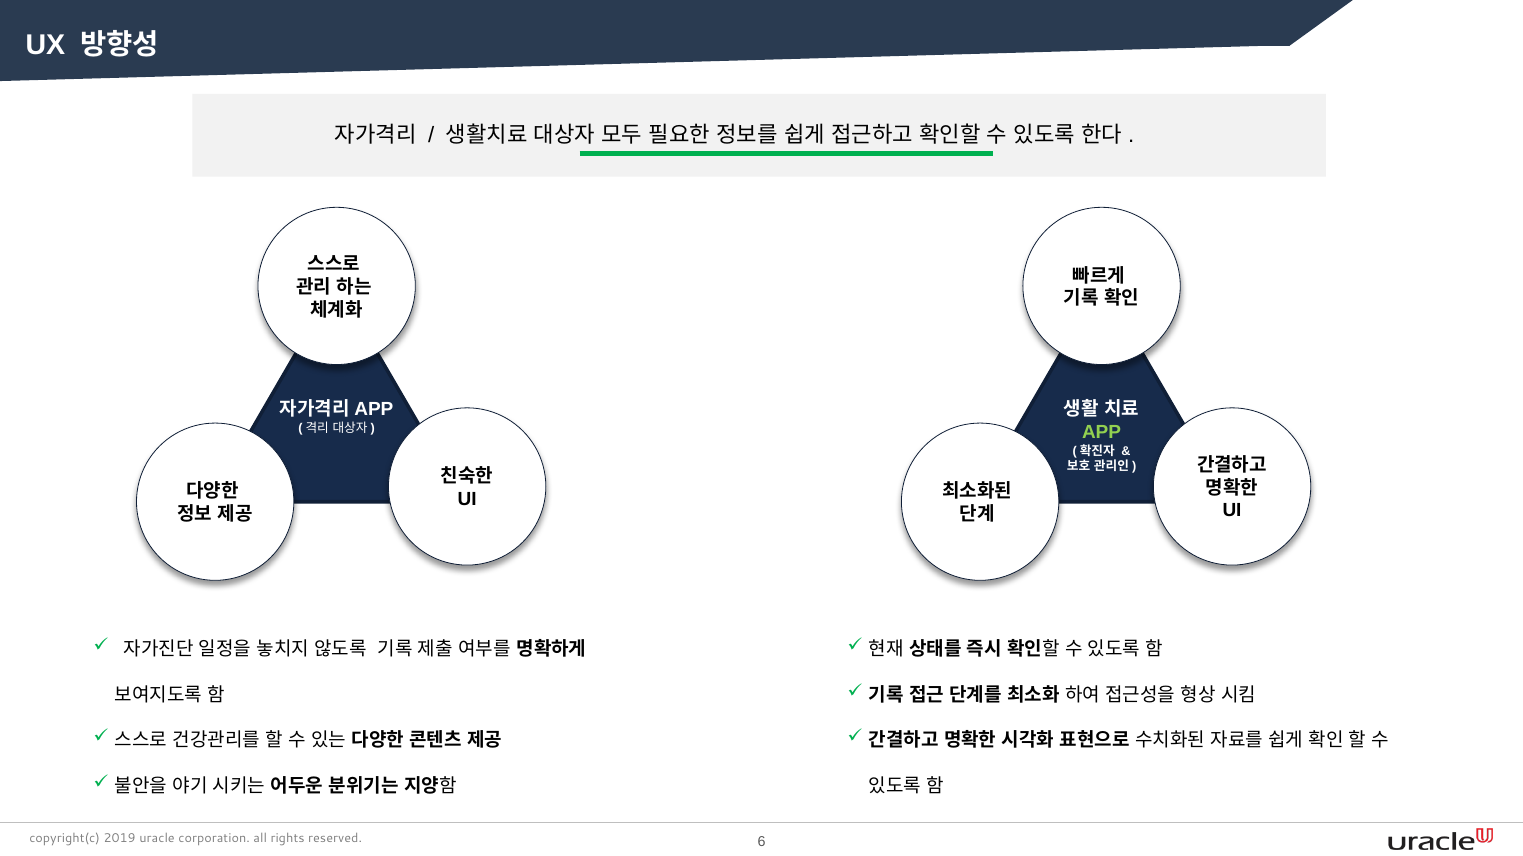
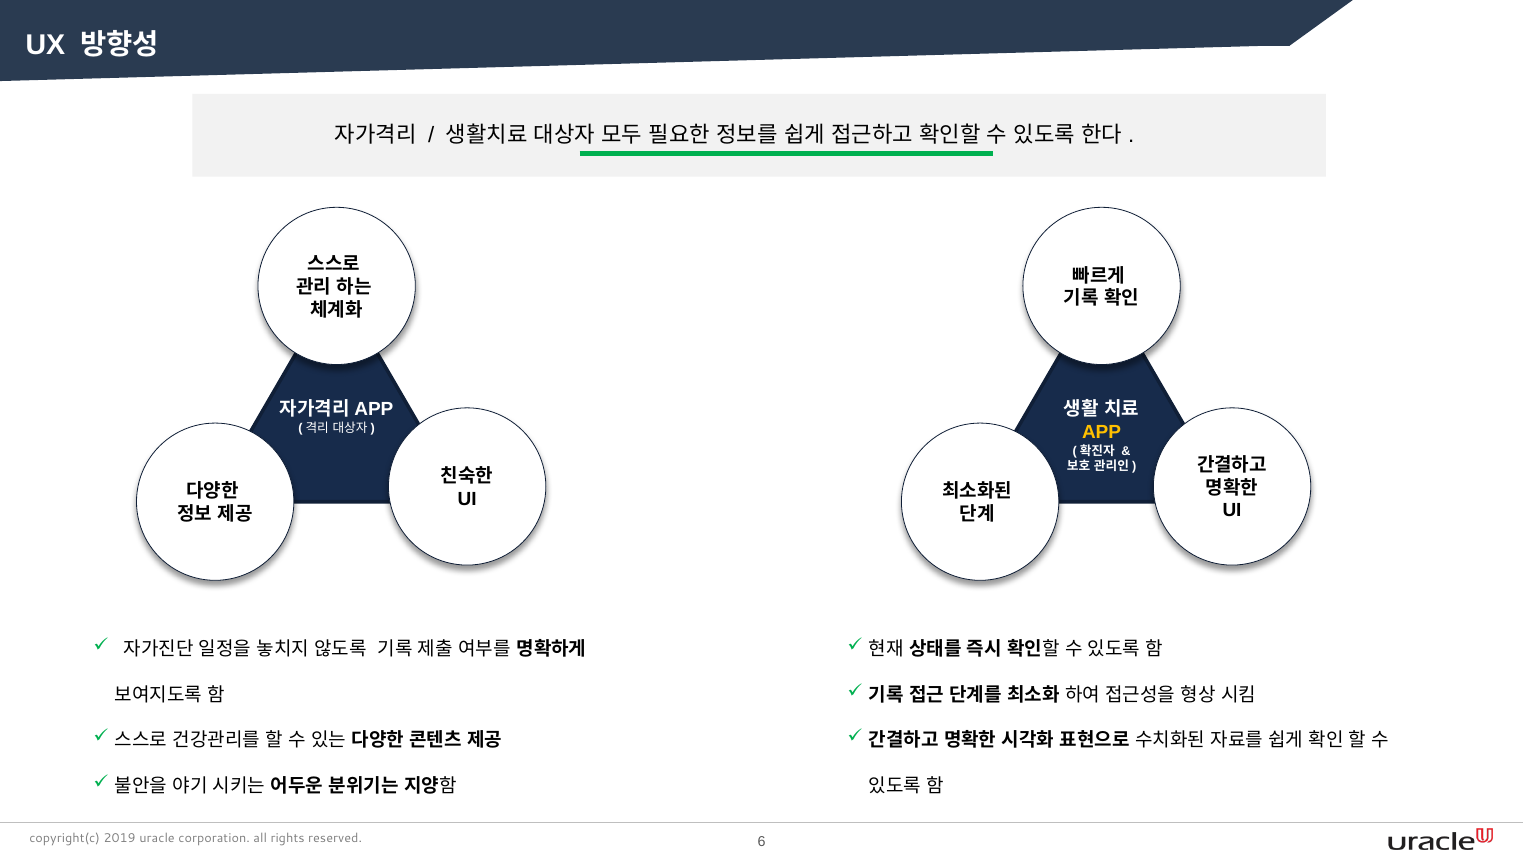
APP colour: light green -> yellow
